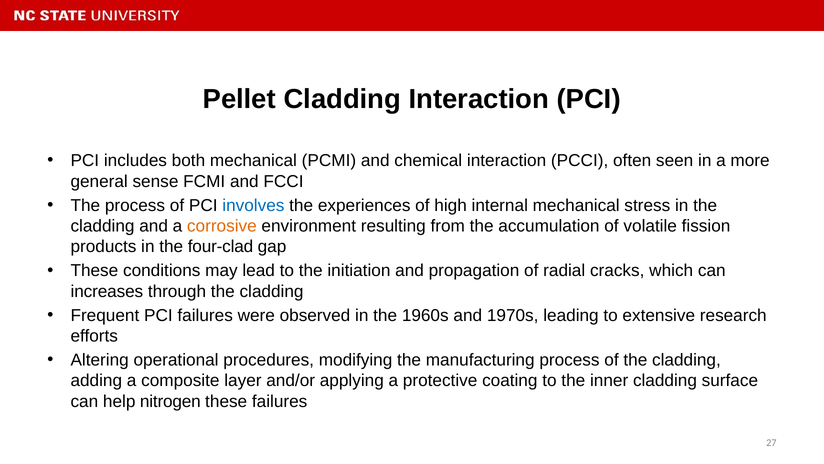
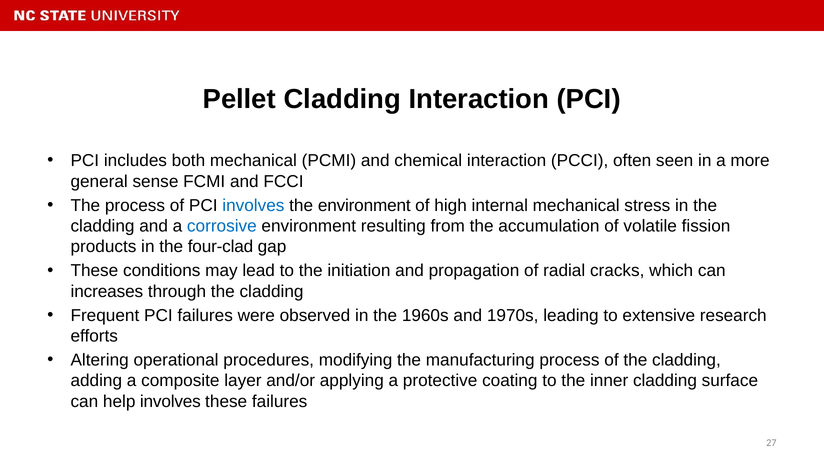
the experiences: experiences -> environment
corrosive colour: orange -> blue
help nitrogen: nitrogen -> involves
